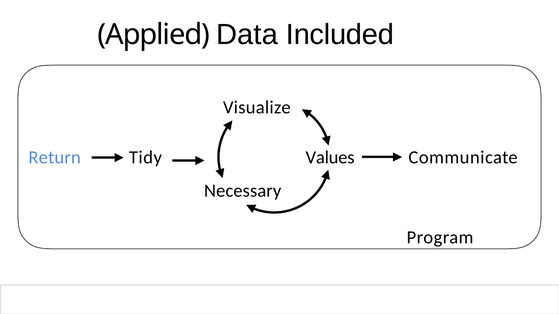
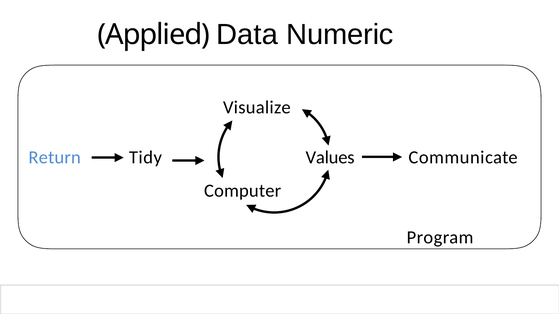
Included: Included -> Numeric
Necessary: Necessary -> Computer
